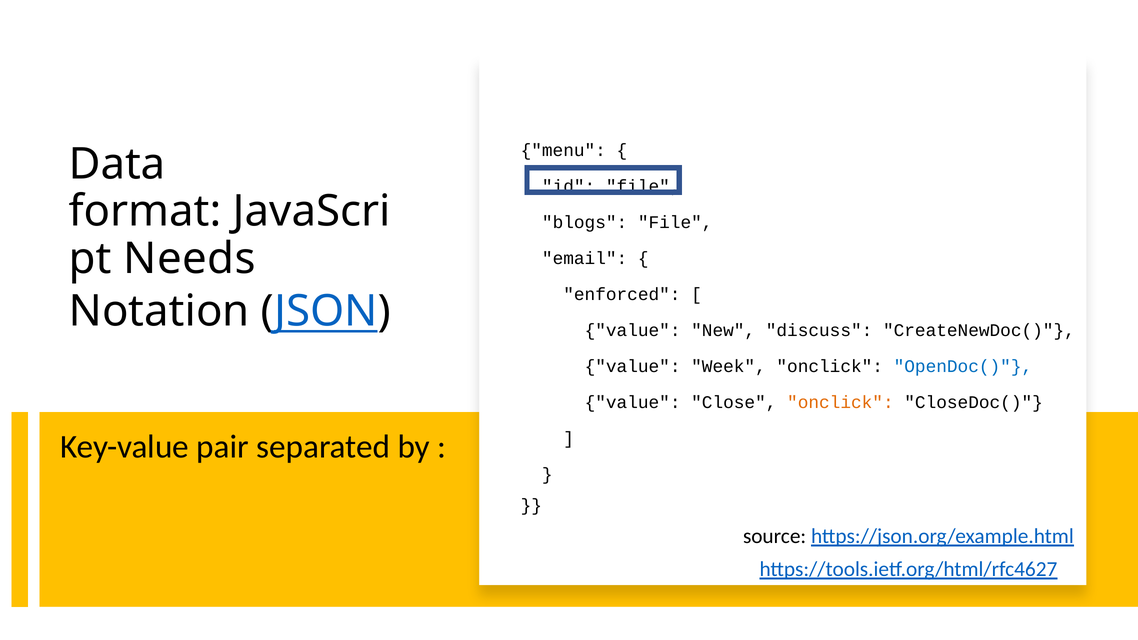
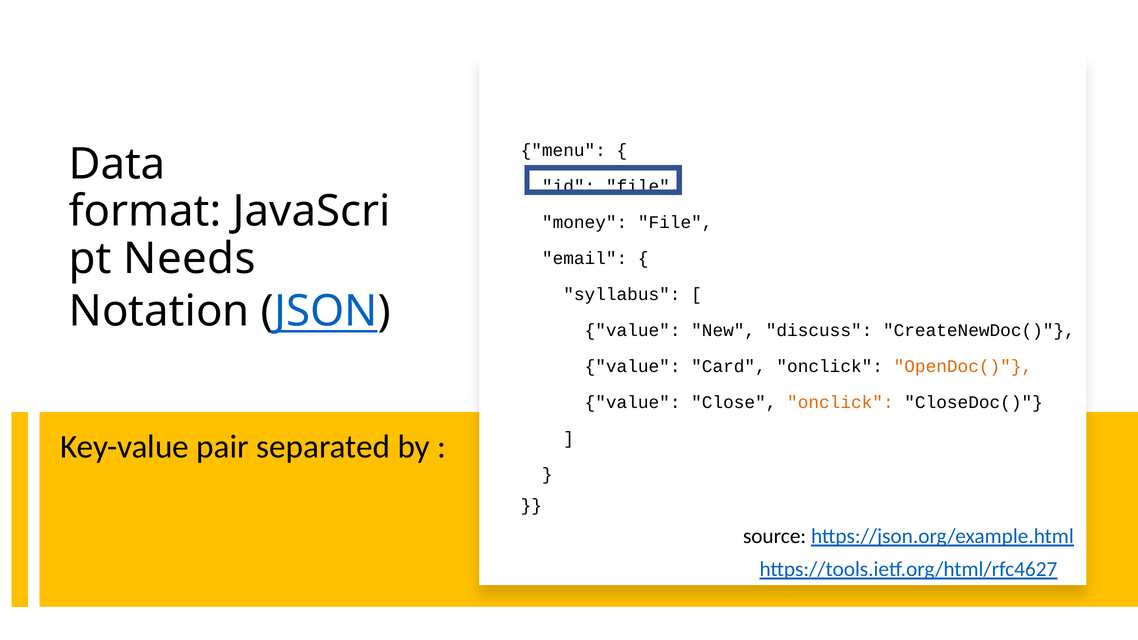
blogs: blogs -> money
enforced: enforced -> syllabus
Week: Week -> Card
OpenDoc( colour: blue -> orange
